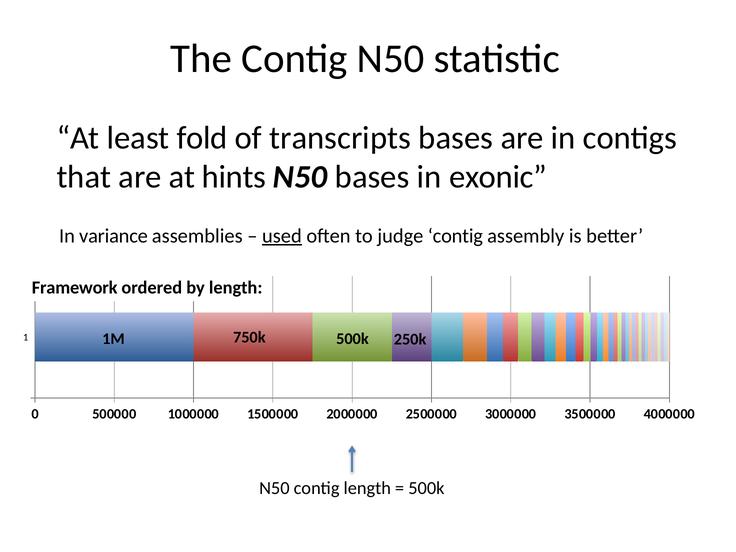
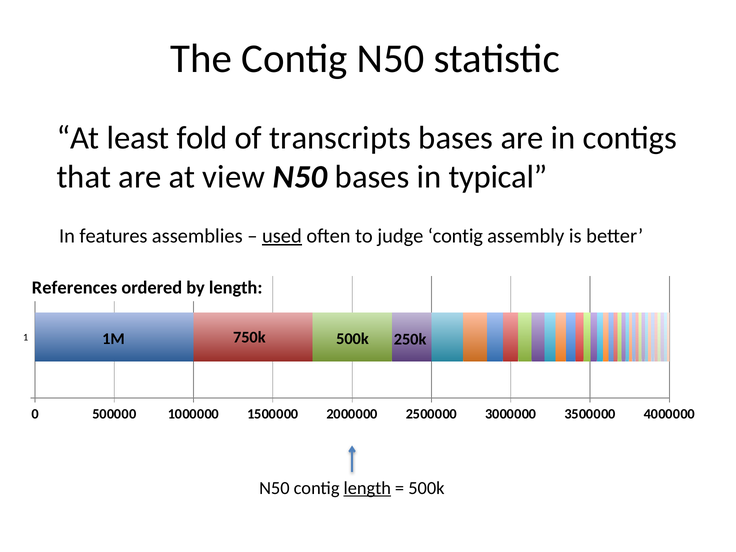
hints: hints -> view
exonic: exonic -> typical
variance: variance -> features
Framework: Framework -> References
length at (367, 488) underline: none -> present
